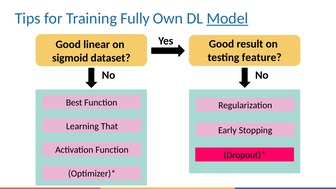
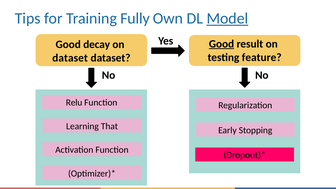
Good at (222, 44) underline: none -> present
linear: linear -> decay
sigmoid at (70, 58): sigmoid -> dataset
Best: Best -> Relu
